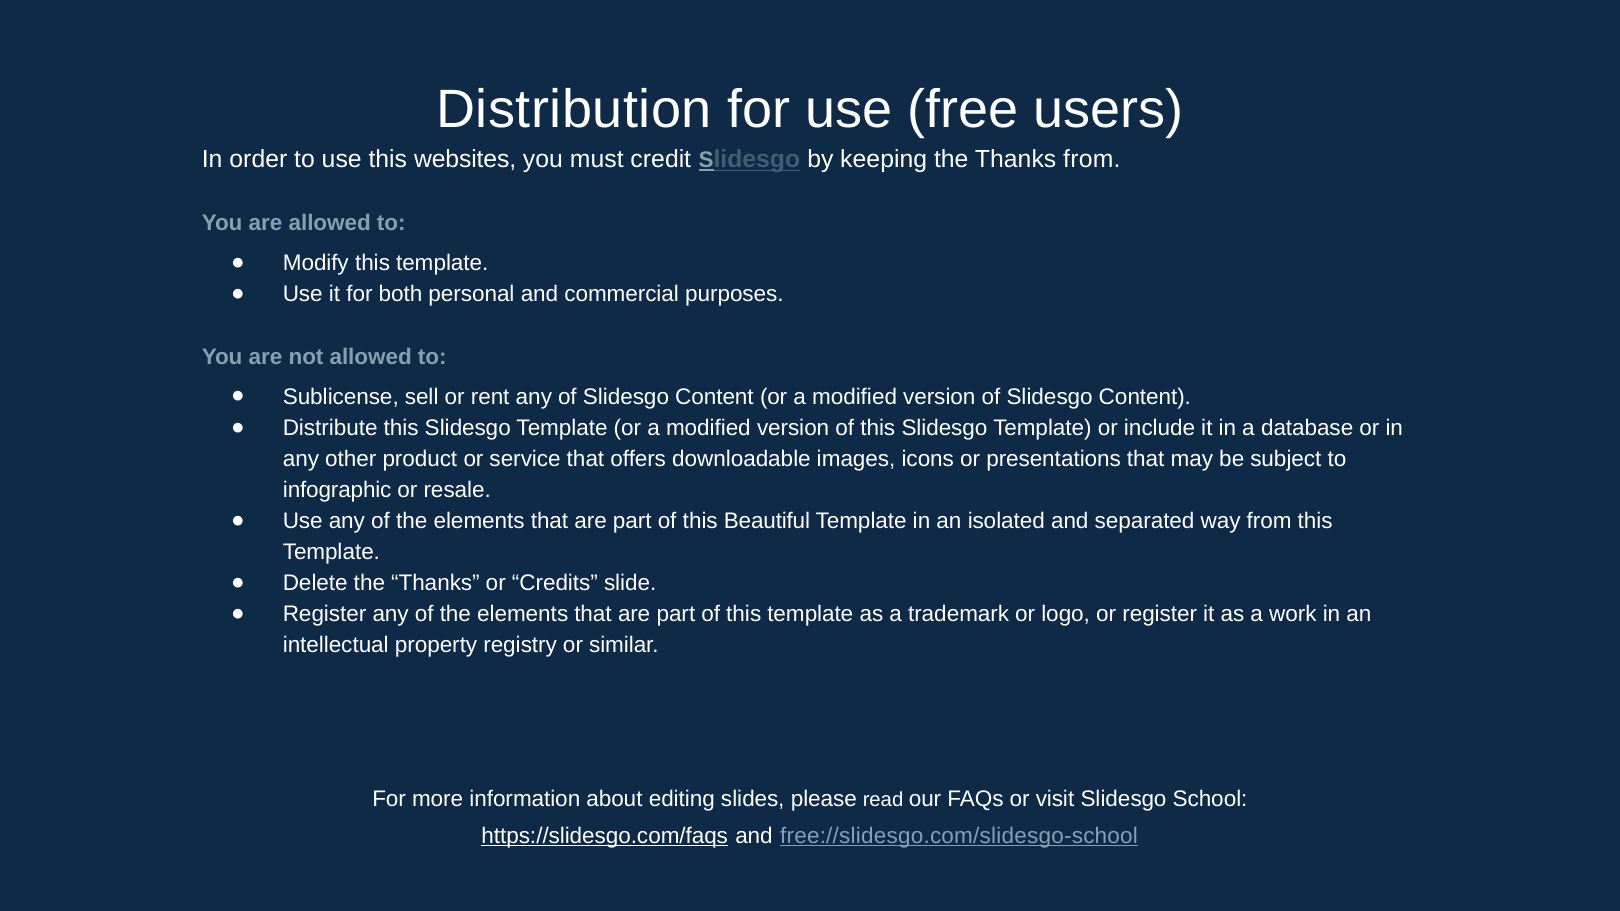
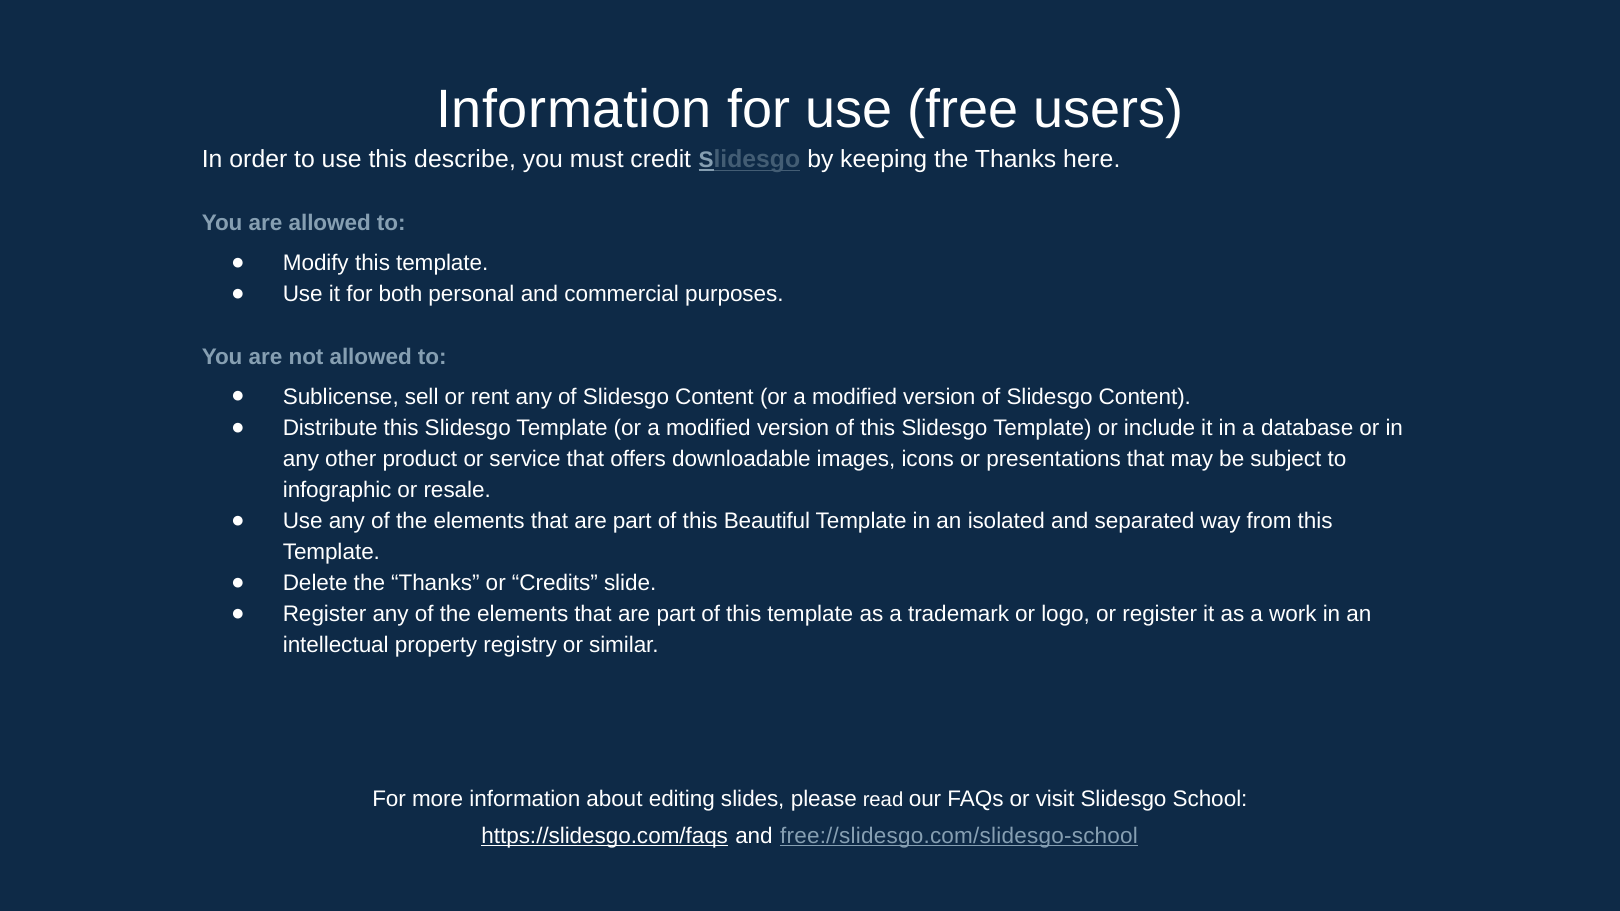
Distribution at (574, 110): Distribution -> Information
websites: websites -> describe
Thanks from: from -> here
